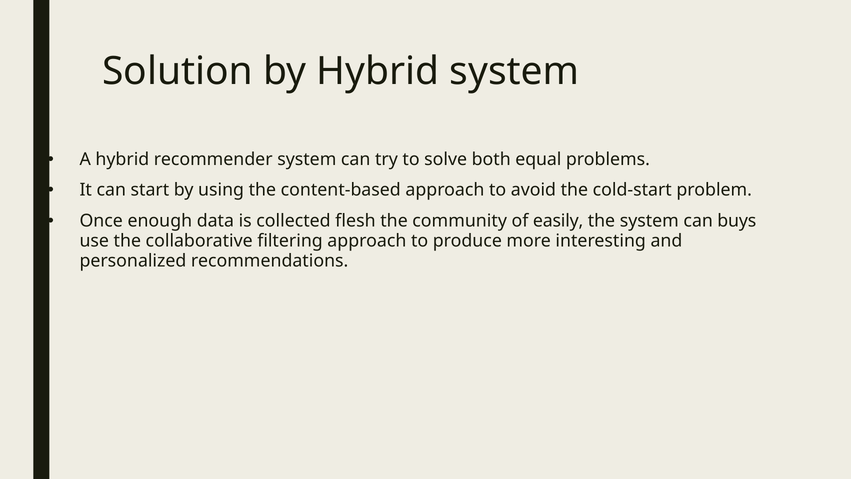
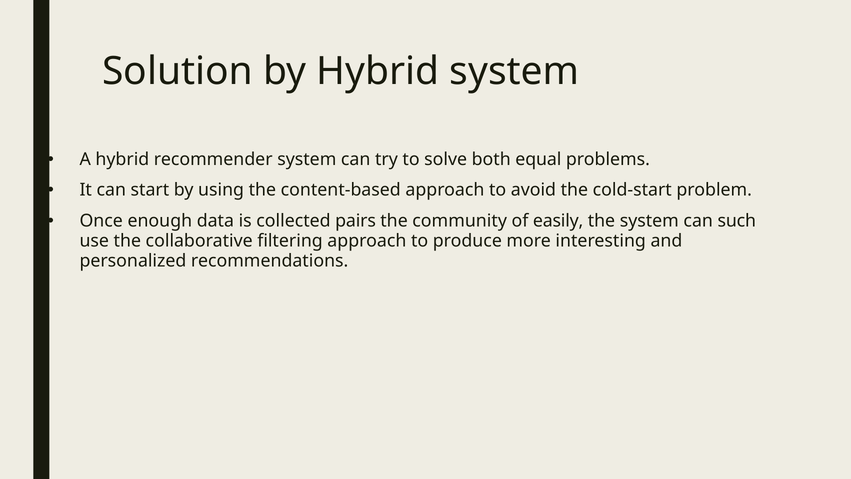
flesh: flesh -> pairs
buys: buys -> such
